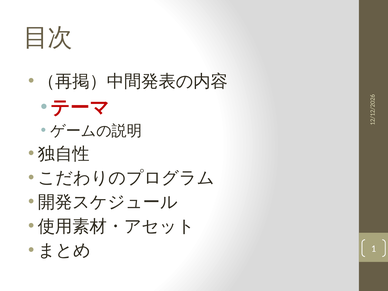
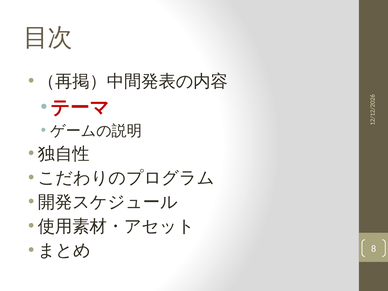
1 at (374, 249): 1 -> 8
